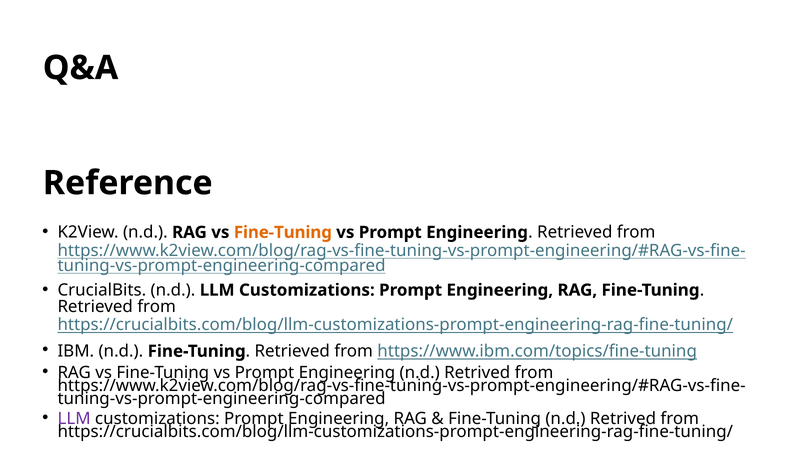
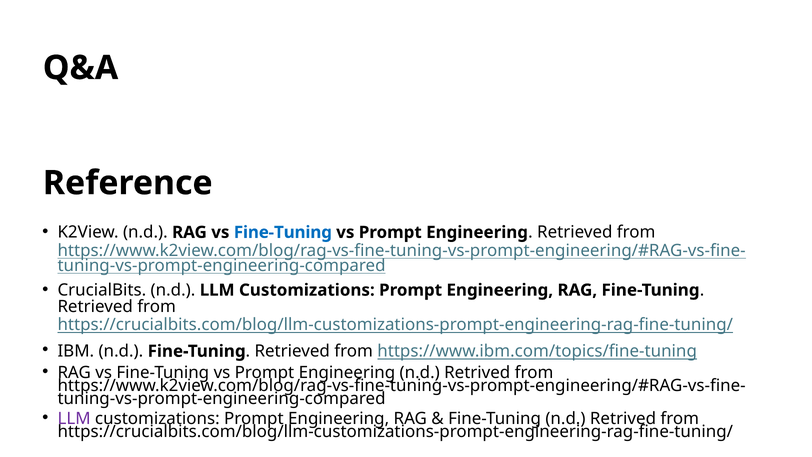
Fine-Tuning at (283, 232) colour: orange -> blue
